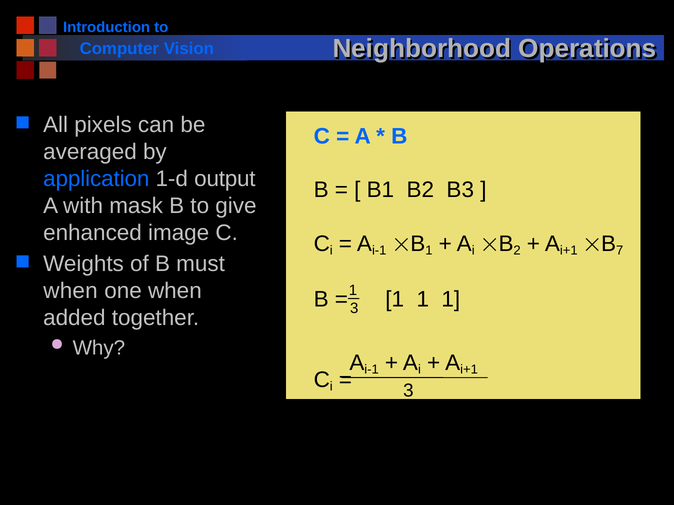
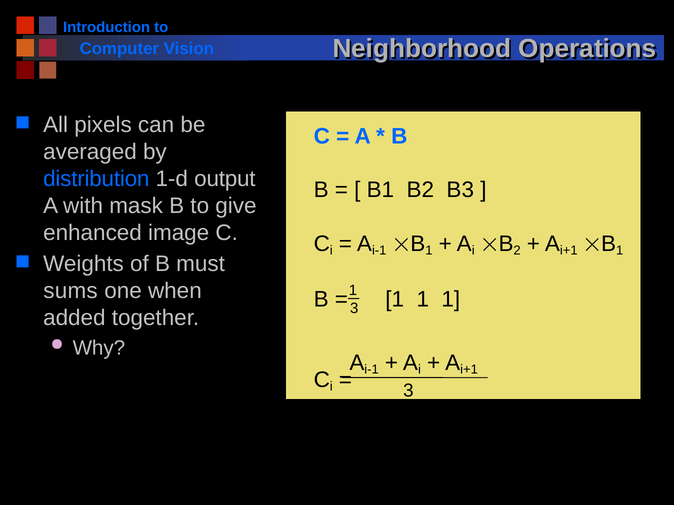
application: application -> distribution
7 at (620, 251): 7 -> 1
when at (71, 291): when -> sums
